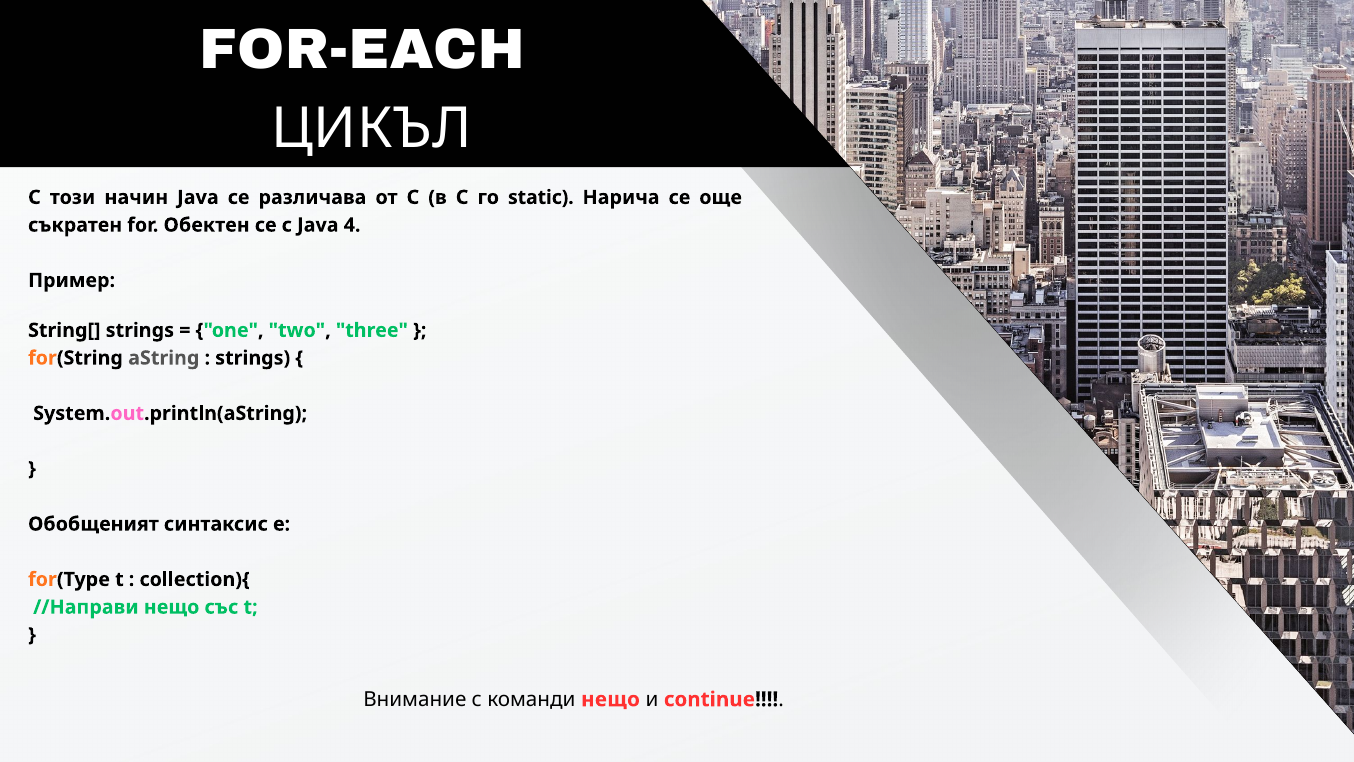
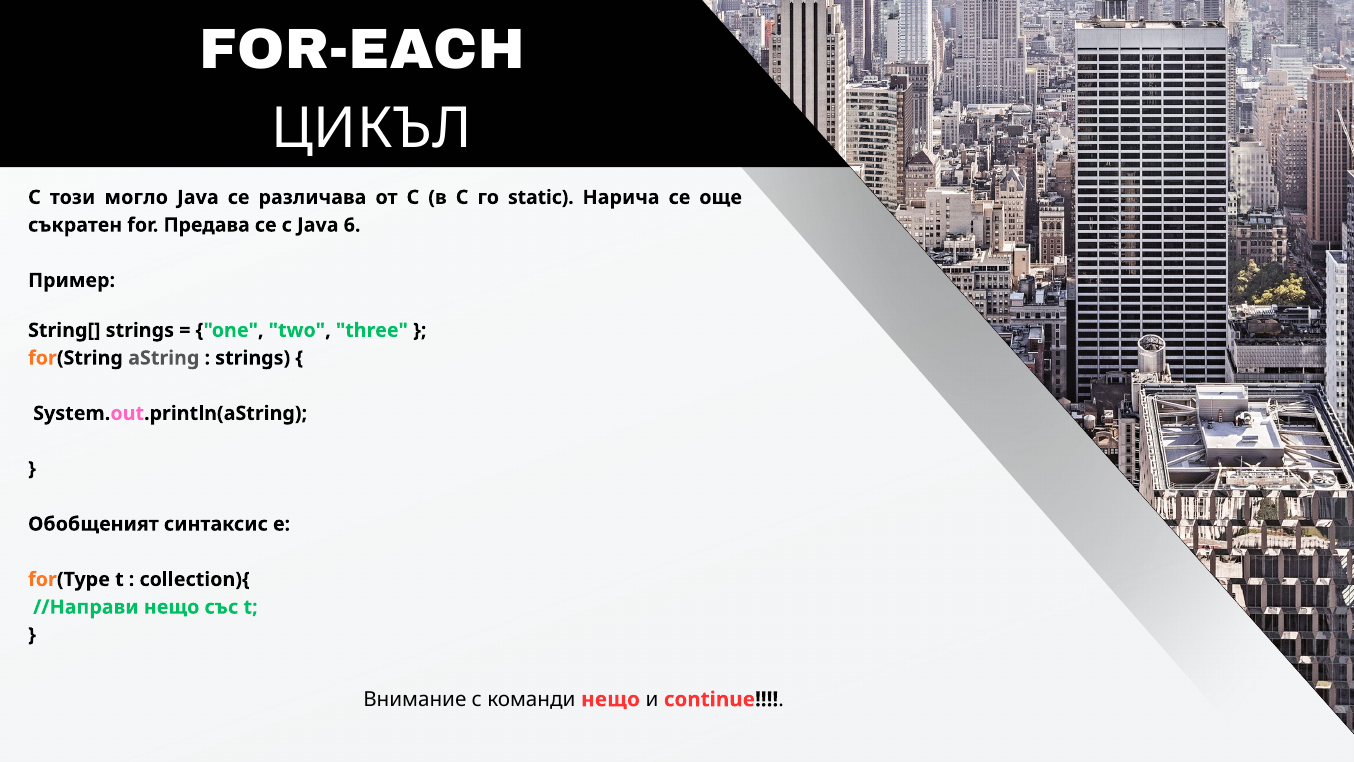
начин: начин -> могло
Обектен: Обектен -> Предава
4: 4 -> 6
